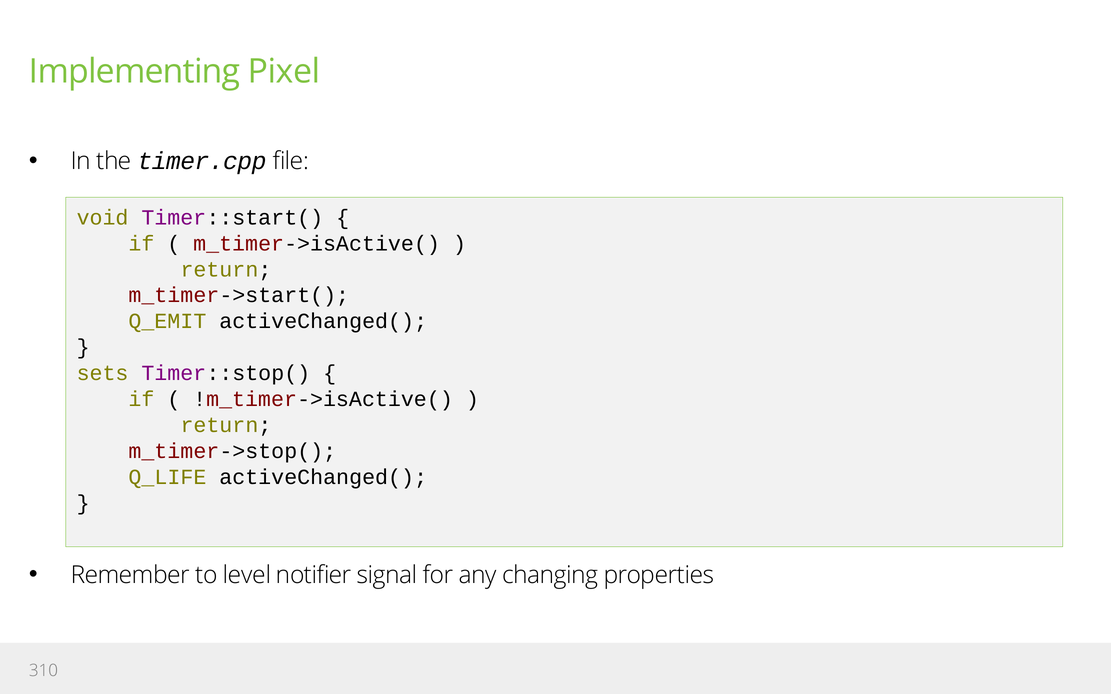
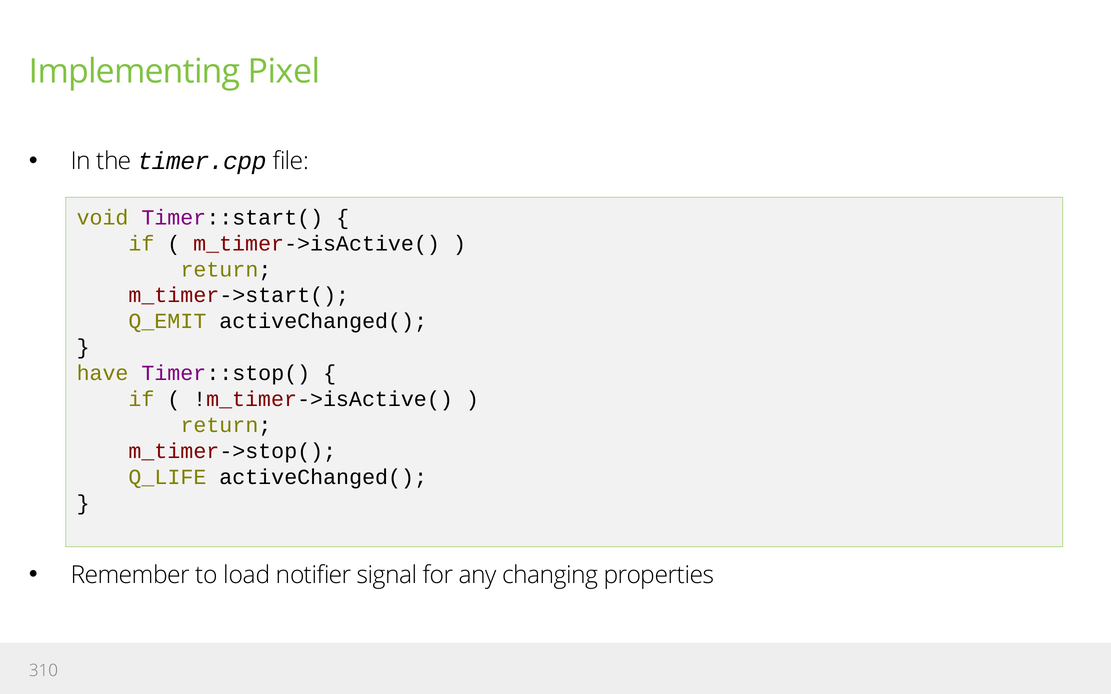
sets: sets -> have
level: level -> load
